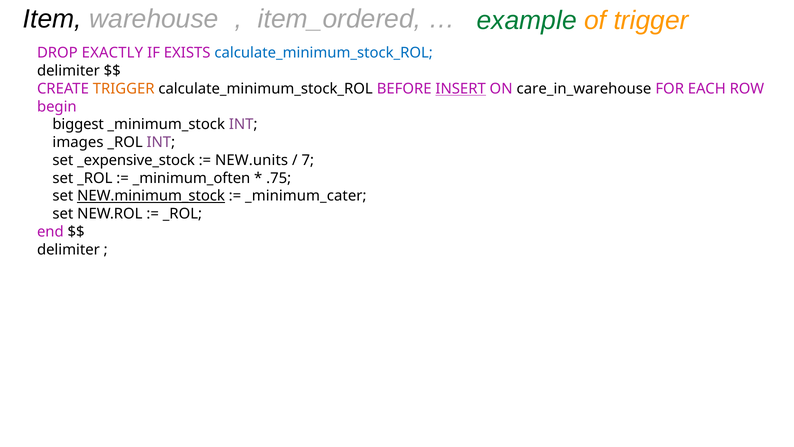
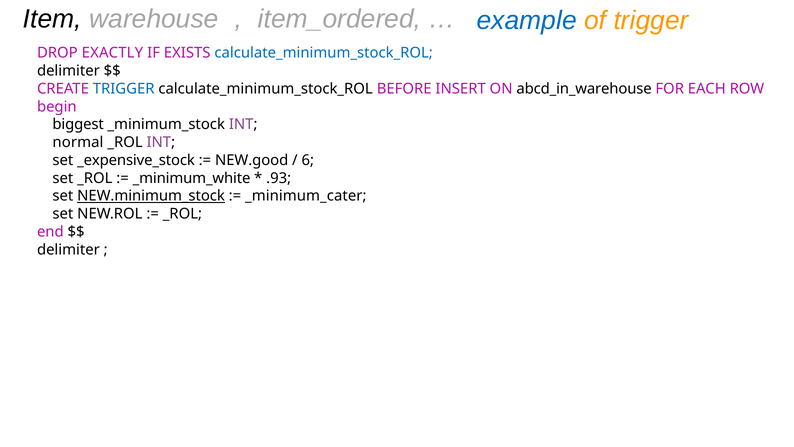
example colour: green -> blue
TRIGGER at (124, 89) colour: orange -> blue
INSERT underline: present -> none
care_in_warehouse: care_in_warehouse -> abcd_in_warehouse
images: images -> normal
NEW.units: NEW.units -> NEW.good
7: 7 -> 6
_minimum_often: _minimum_often -> _minimum_white
.75: .75 -> .93
